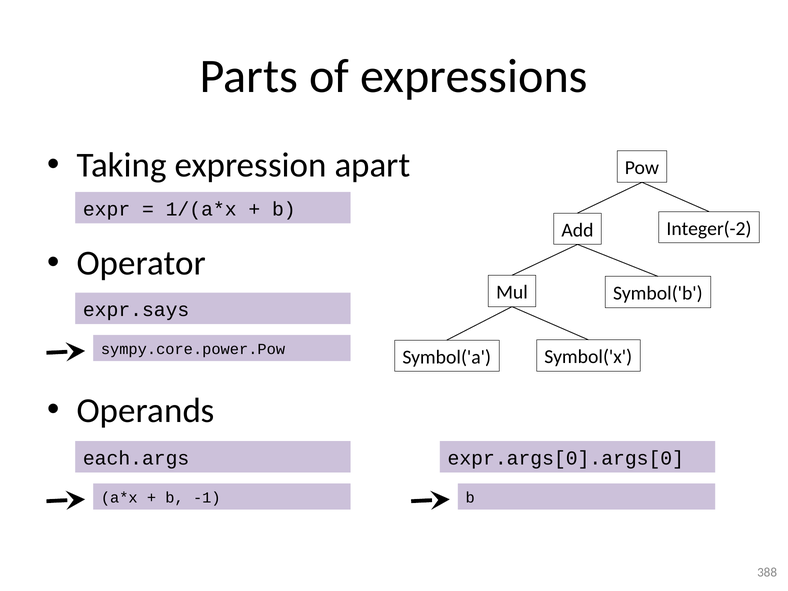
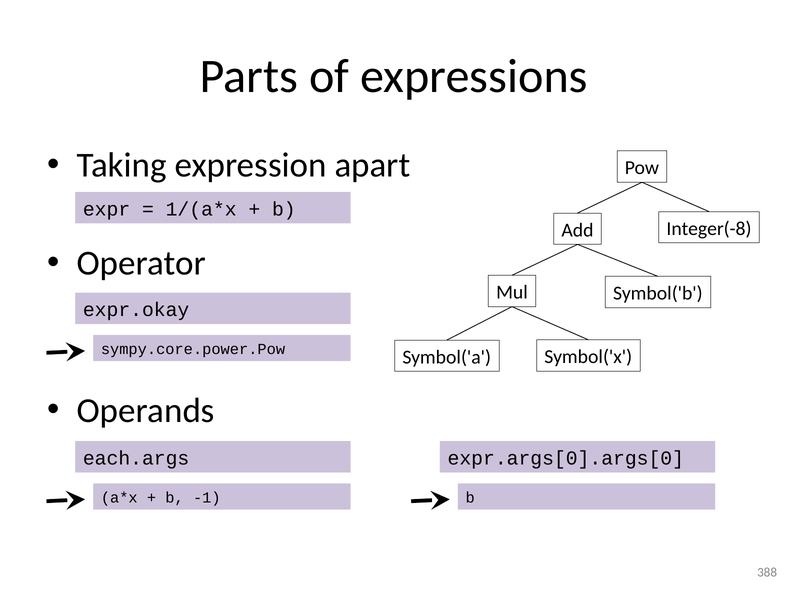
Integer(-2: Integer(-2 -> Integer(-8
expr.says: expr.says -> expr.okay
